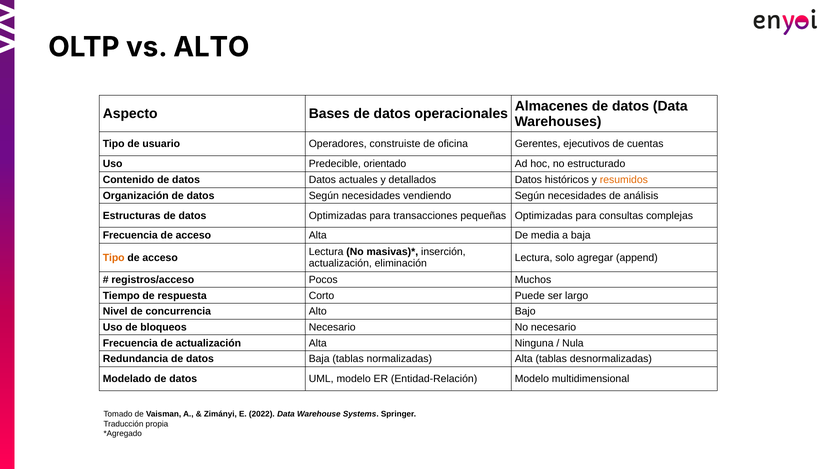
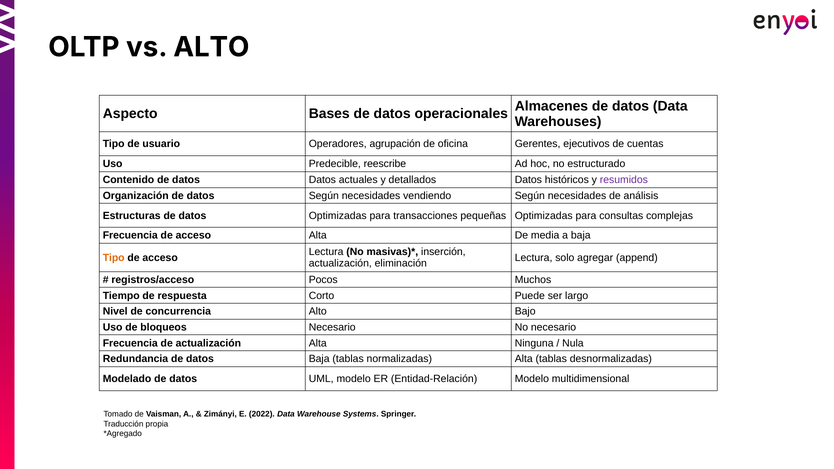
construiste: construiste -> agrupación
orientado: orientado -> reescribe
resumidos colour: orange -> purple
